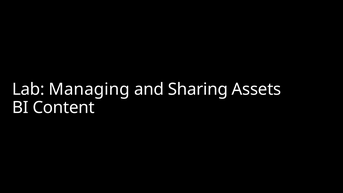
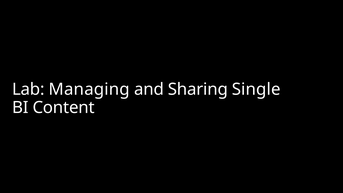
Assets: Assets -> Single
